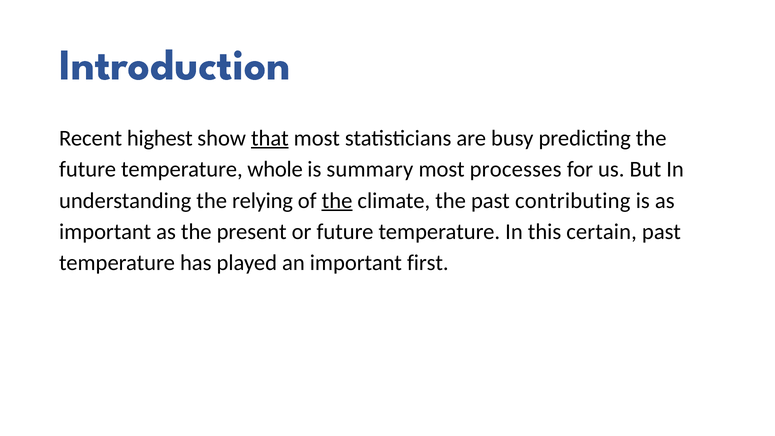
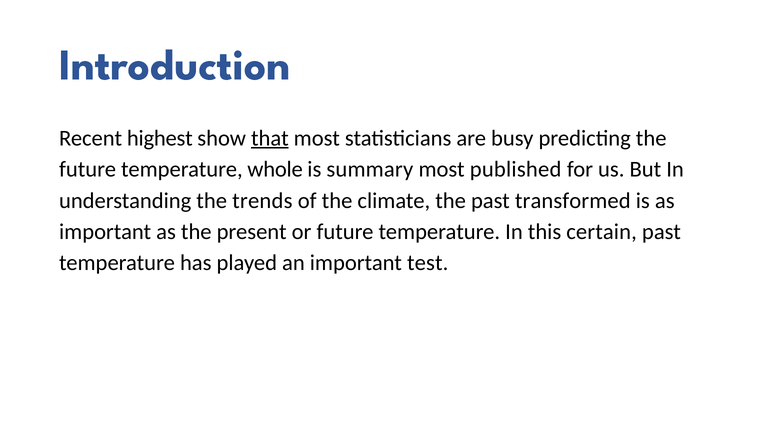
processes: processes -> published
relying: relying -> trends
the at (337, 201) underline: present -> none
contributing: contributing -> transformed
first: first -> test
